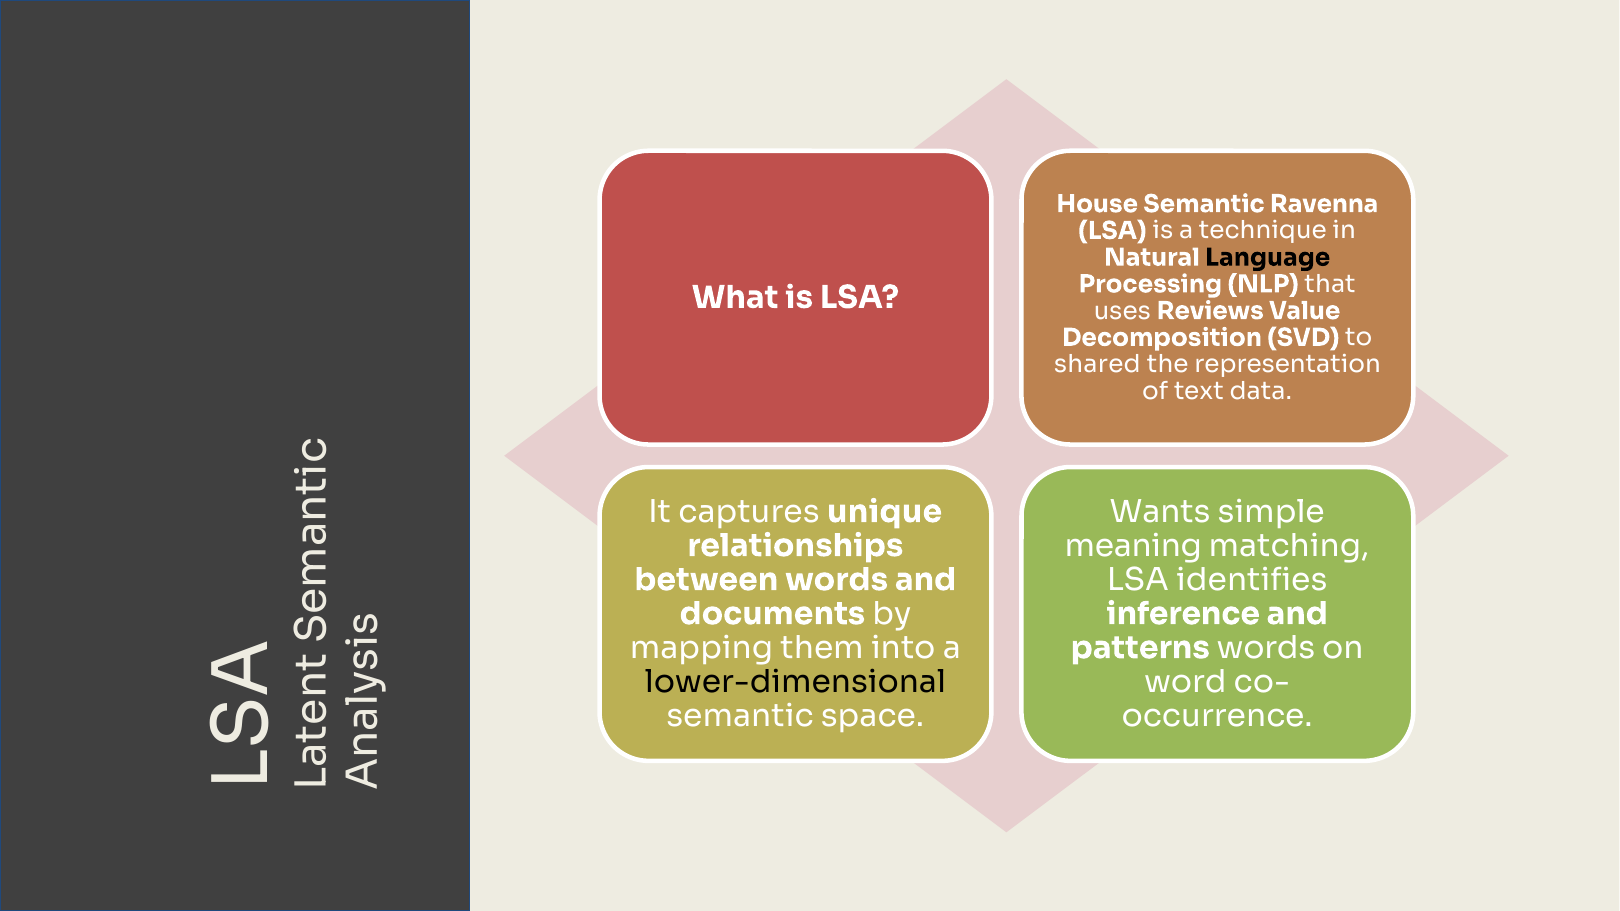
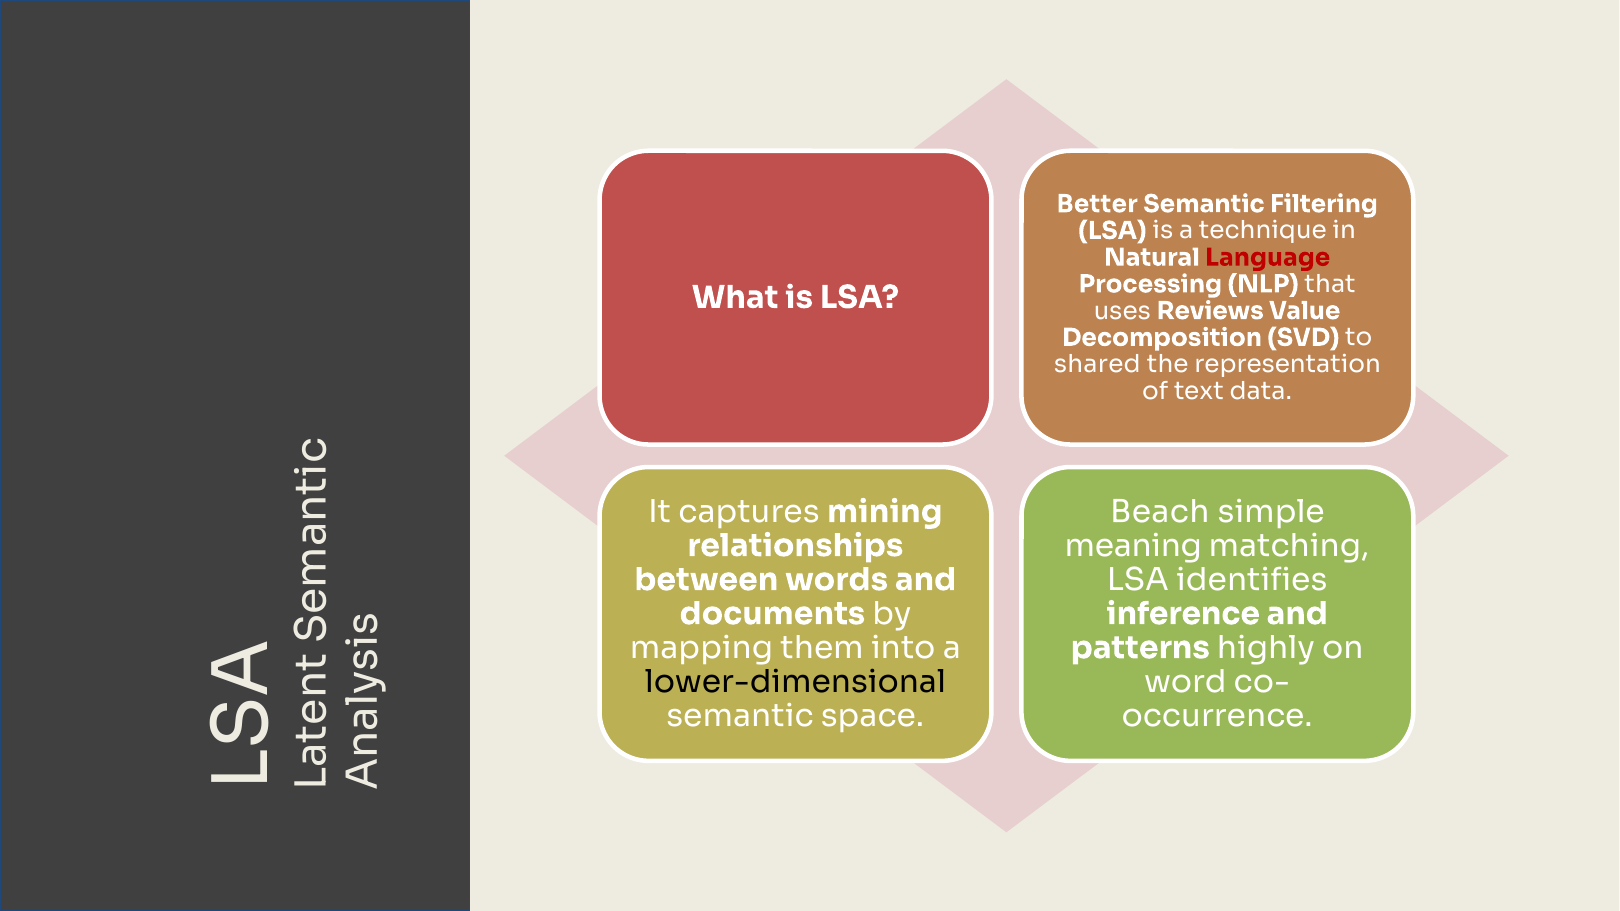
House: House -> Better
Ravenna: Ravenna -> Filtering
Language colour: black -> red
unique: unique -> mining
Wants: Wants -> Beach
patterns words: words -> highly
